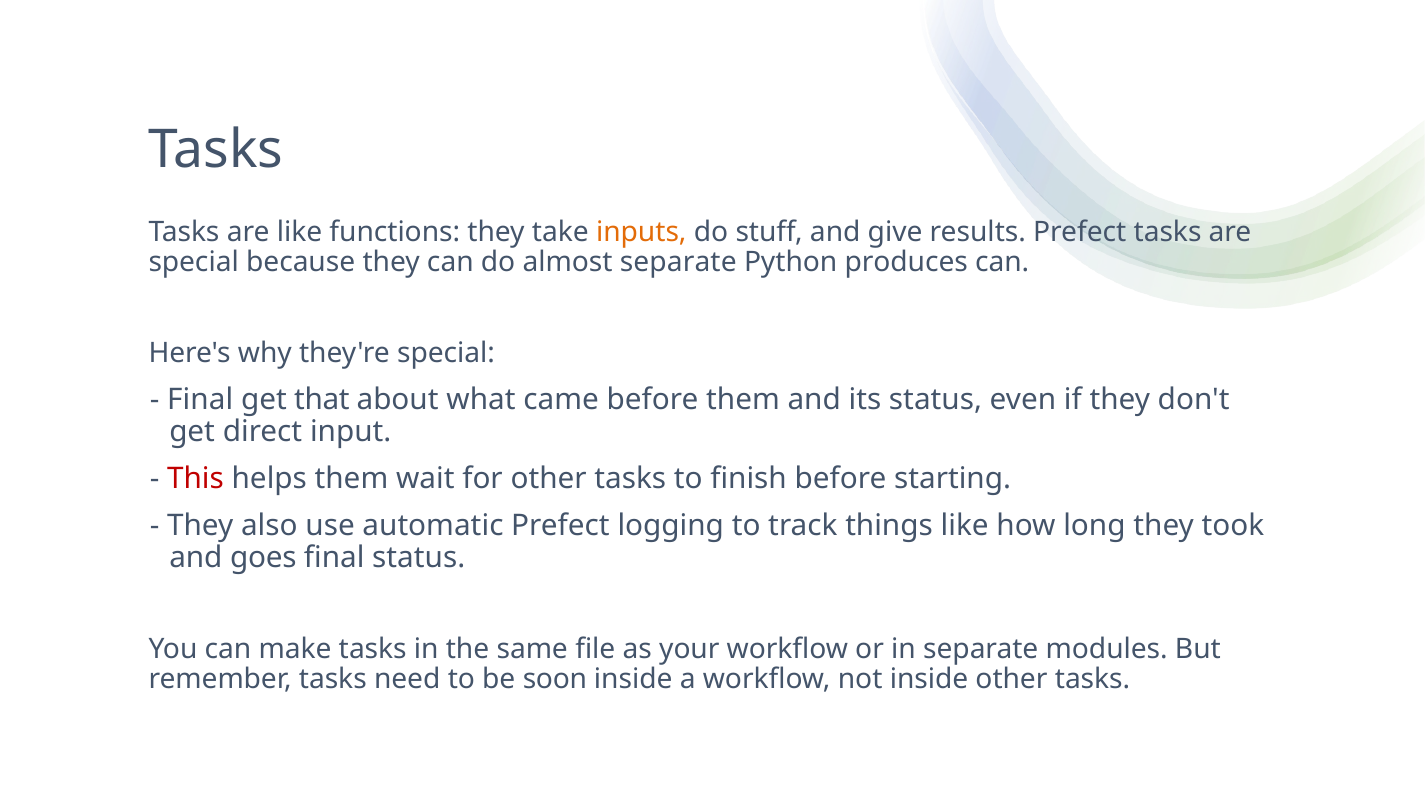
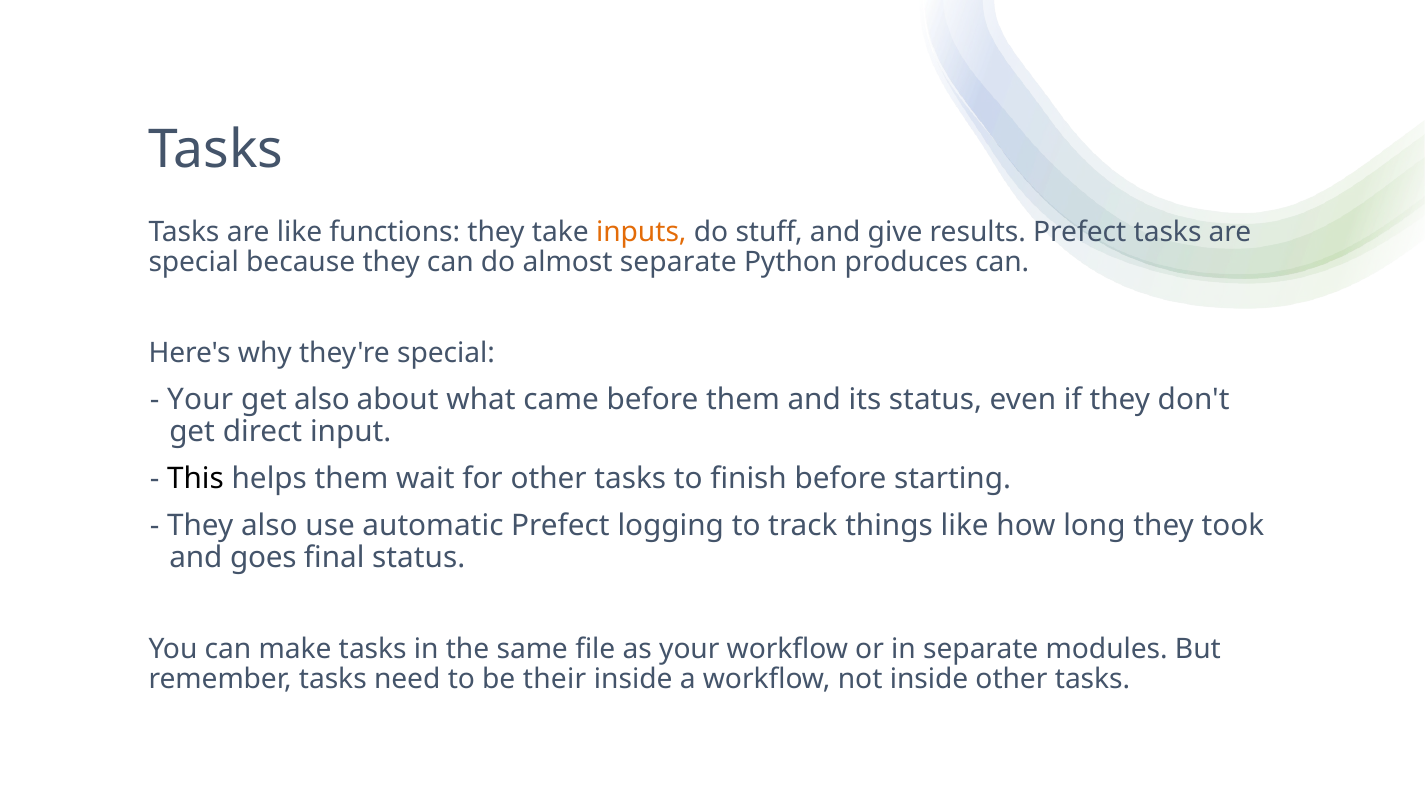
Final at (200, 399): Final -> Your
get that: that -> also
This colour: red -> black
soon: soon -> their
